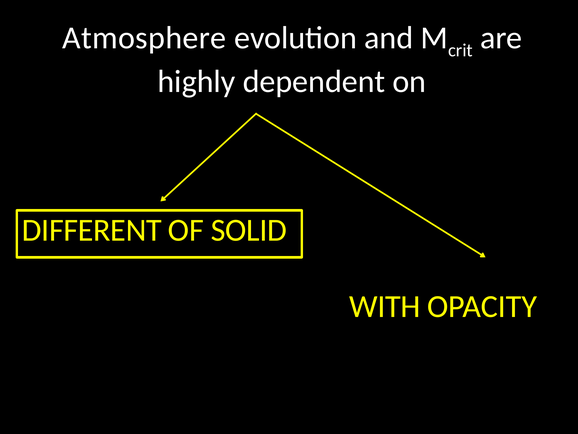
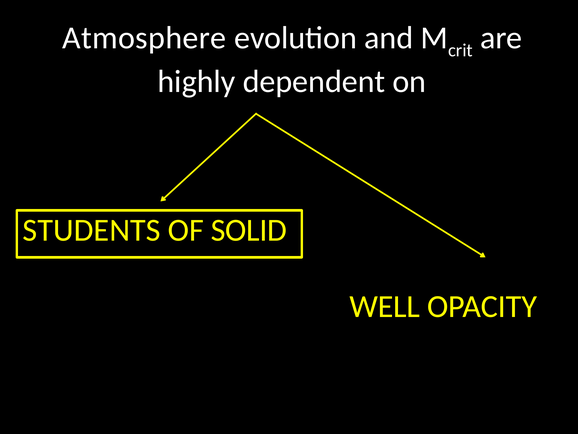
DIFFERENT: DIFFERENT -> STUDENTS
WITH: WITH -> WELL
